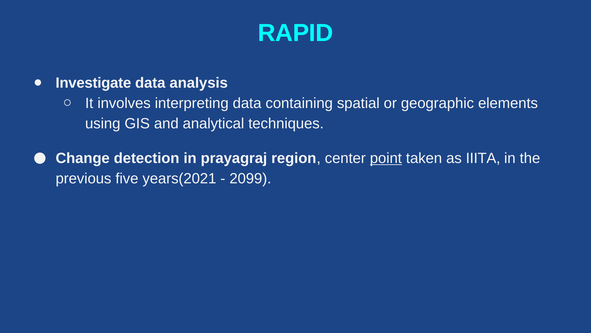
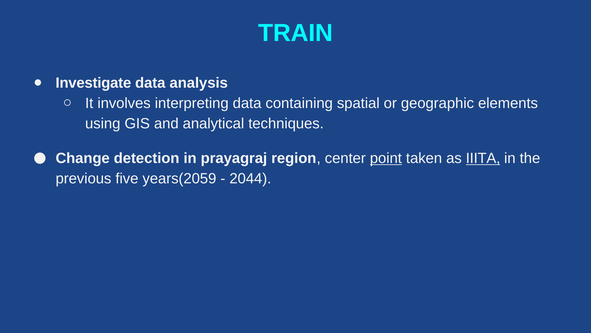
RAPID: RAPID -> TRAIN
IIITA underline: none -> present
years(2021: years(2021 -> years(2059
2099: 2099 -> 2044
